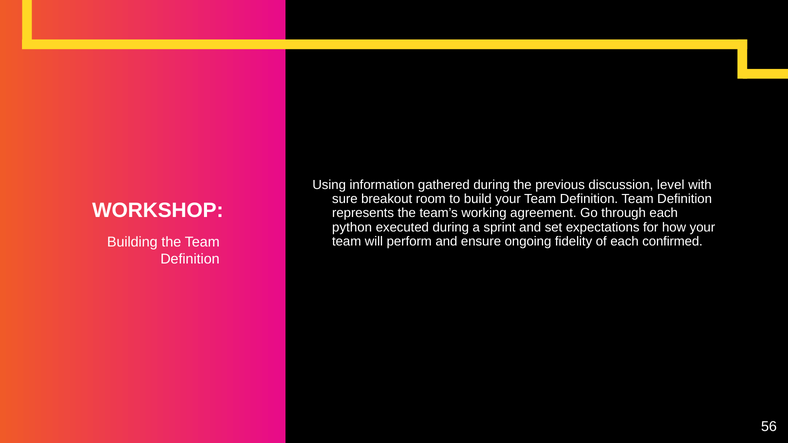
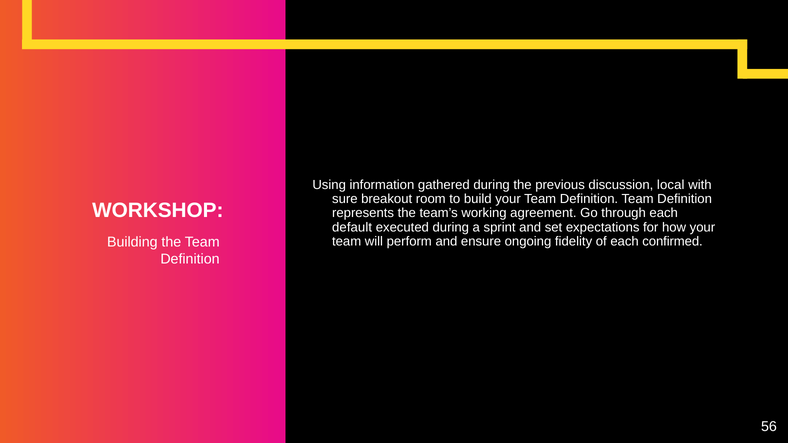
level: level -> local
python: python -> default
